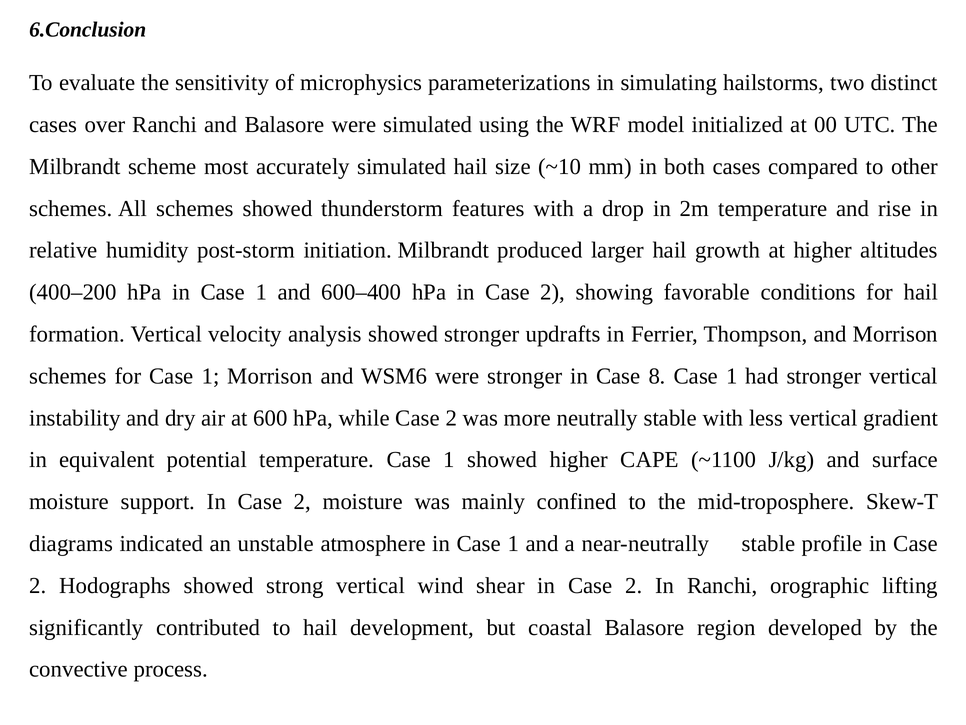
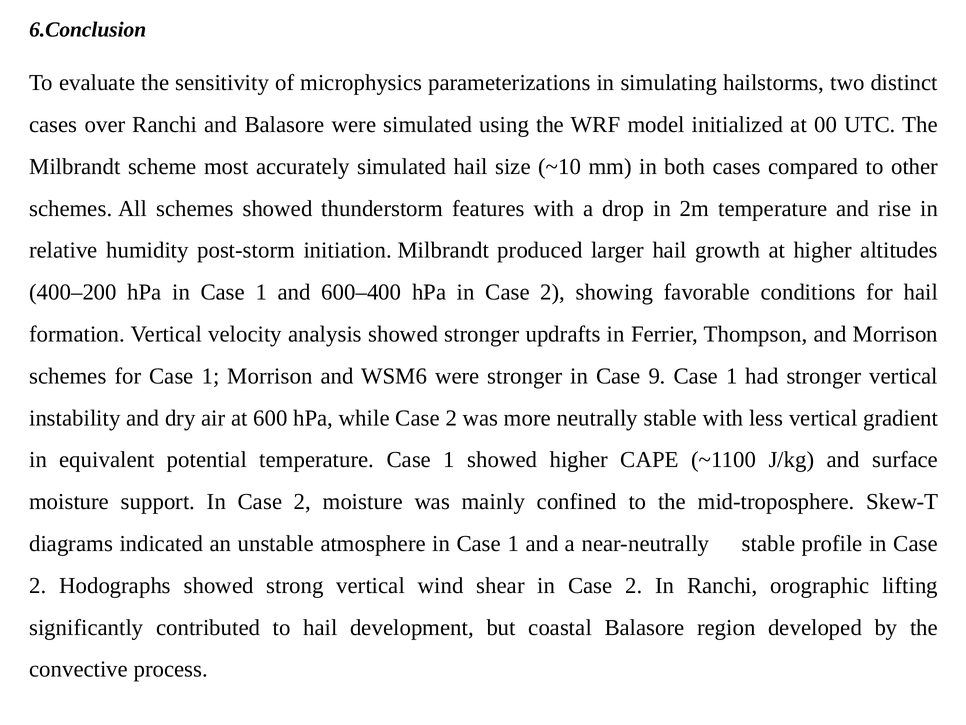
8: 8 -> 9
